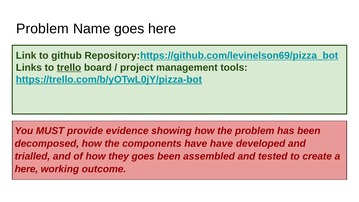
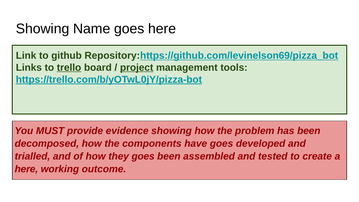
Problem at (42, 29): Problem -> Showing
project underline: none -> present
have have: have -> goes
